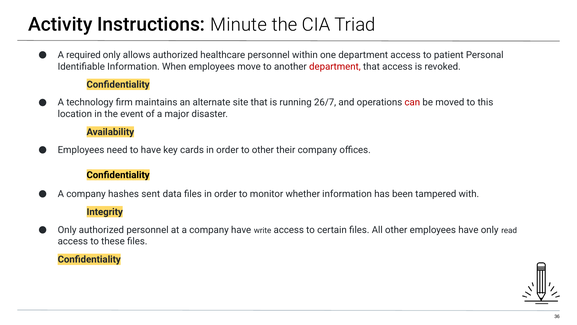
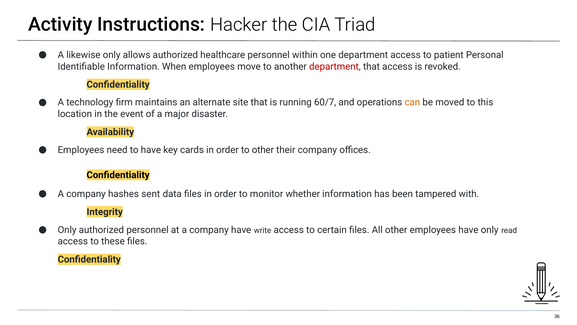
Minute: Minute -> Hacker
required: required -> likewise
26/7: 26/7 -> 60/7
can colour: red -> orange
